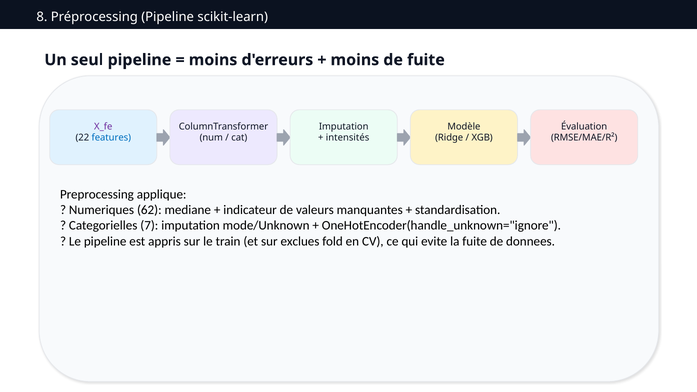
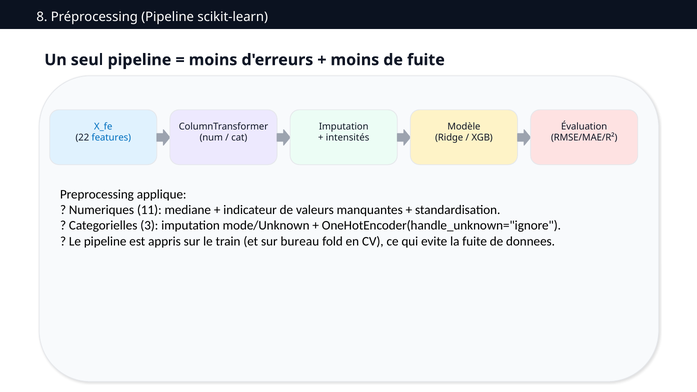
X_fe colour: purple -> blue
62: 62 -> 11
7: 7 -> 3
exclues: exclues -> bureau
